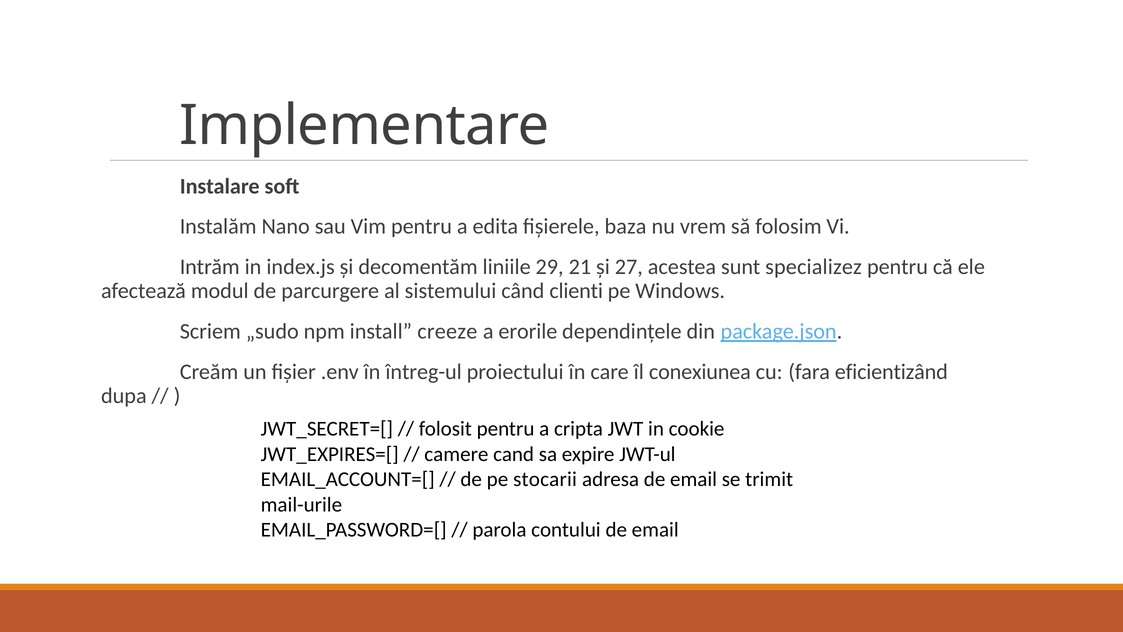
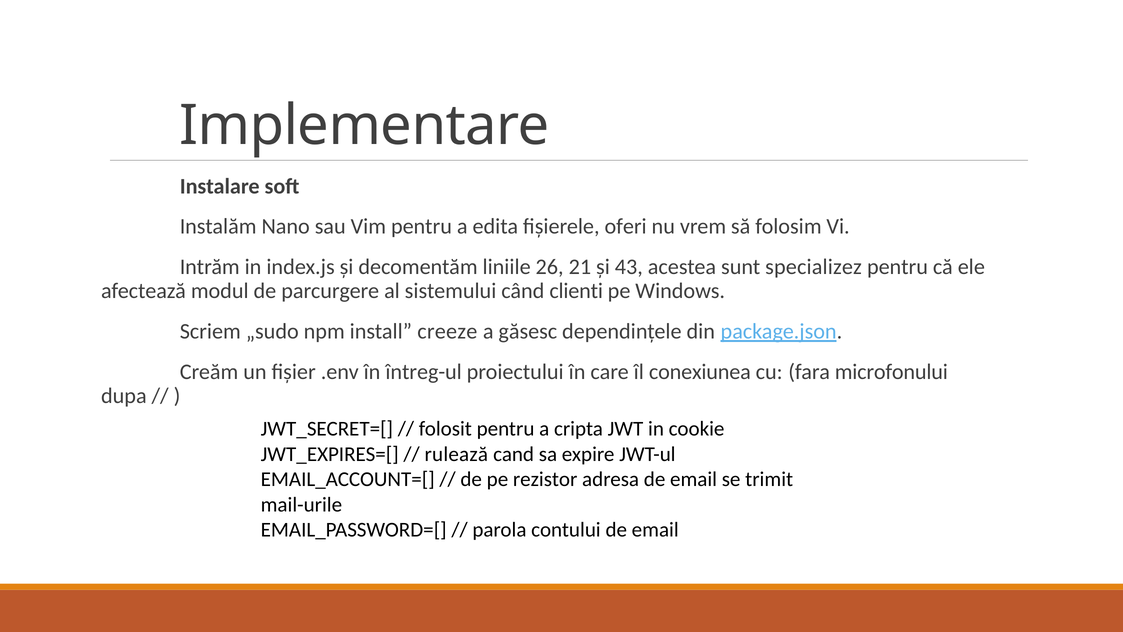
baza: baza -> oferi
29: 29 -> 26
27: 27 -> 43
erorile: erorile -> găsesc
eficientizând: eficientizând -> microfonului
camere: camere -> rulează
stocarii: stocarii -> rezistor
